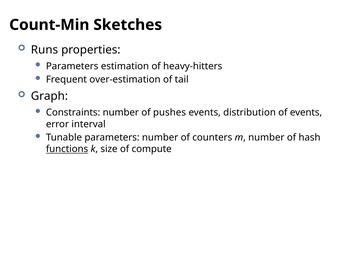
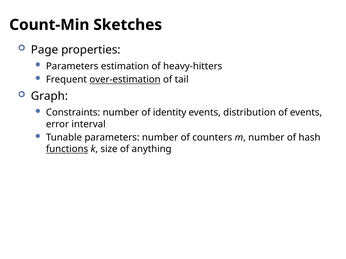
Runs: Runs -> Page
over-estimation underline: none -> present
pushes: pushes -> identity
compute: compute -> anything
